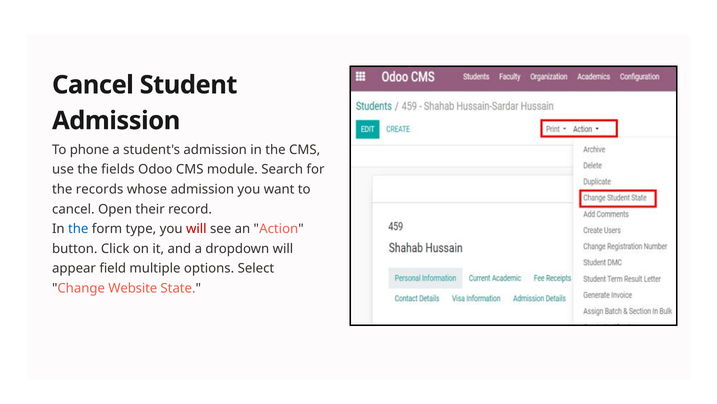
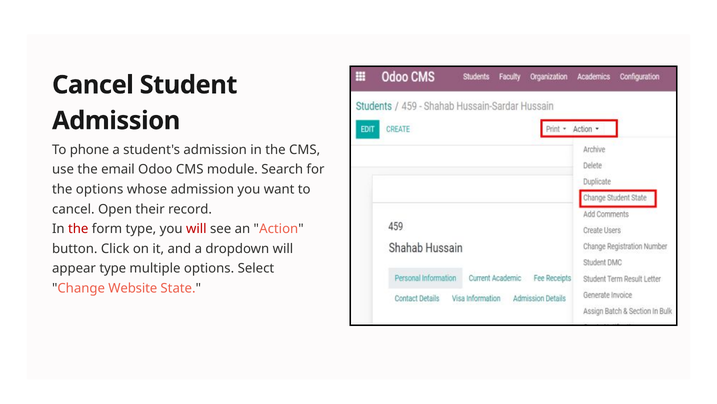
fields: fields -> email
the records: records -> options
the at (78, 229) colour: blue -> red
appear field: field -> type
